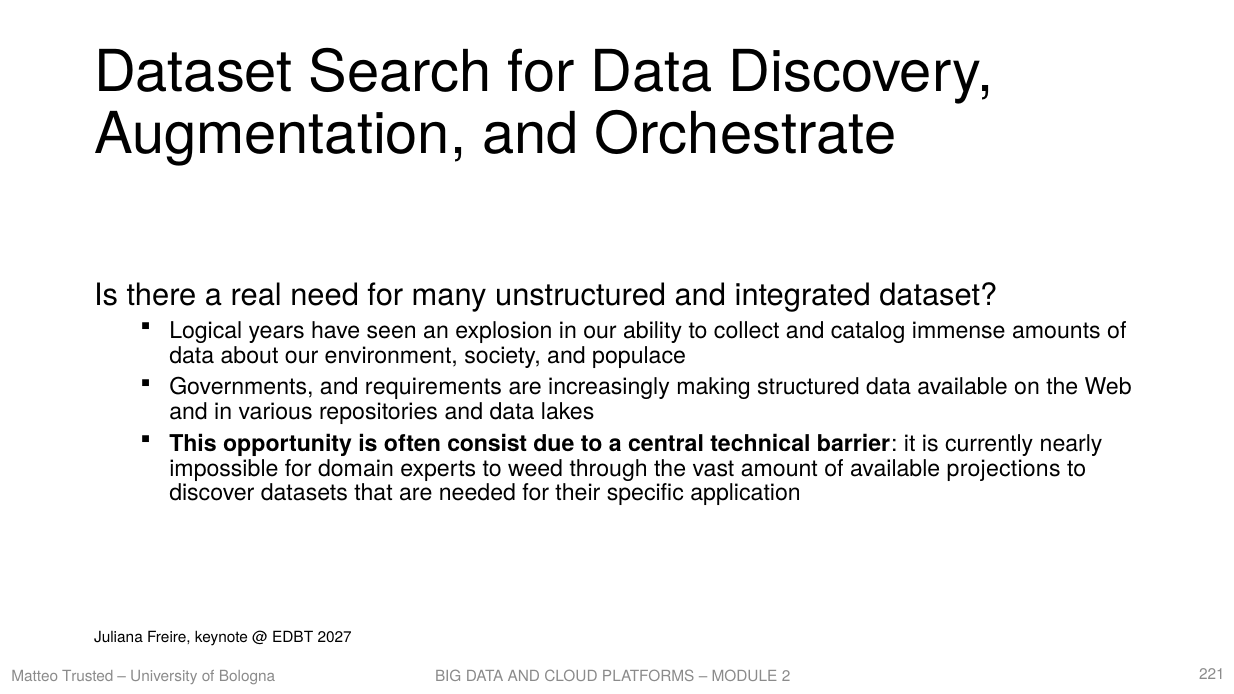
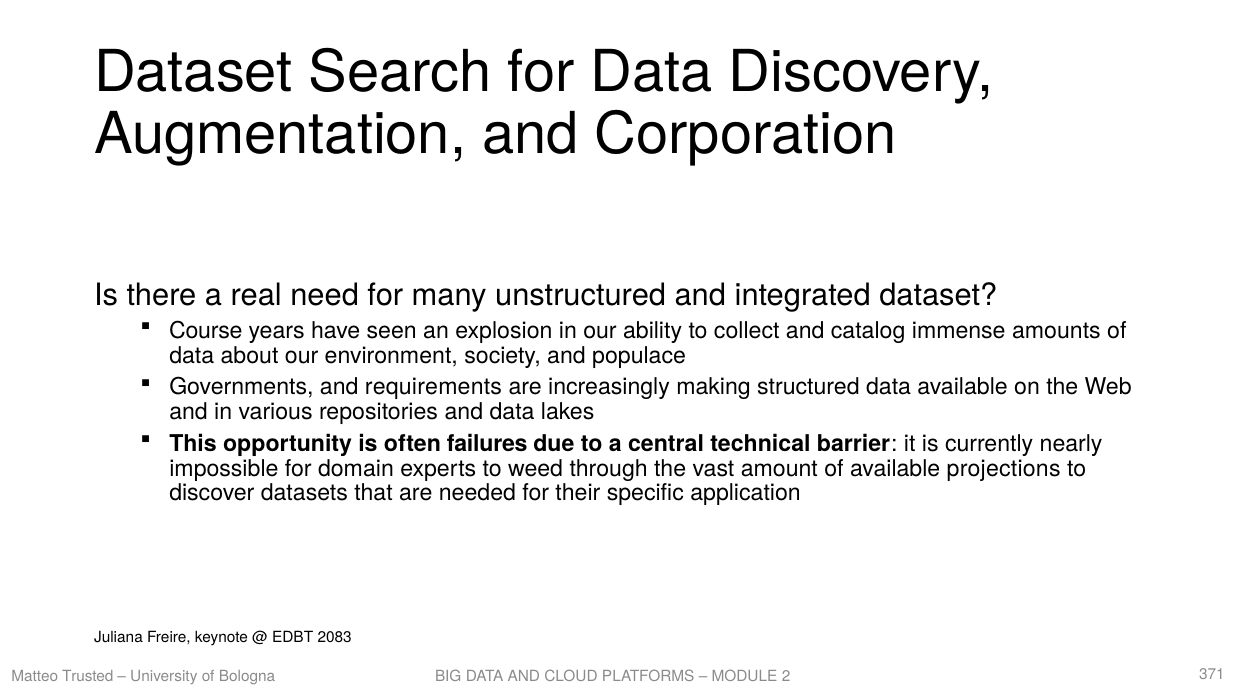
Orchestrate: Orchestrate -> Corporation
Logical: Logical -> Course
consist: consist -> failures
2027: 2027 -> 2083
221: 221 -> 371
